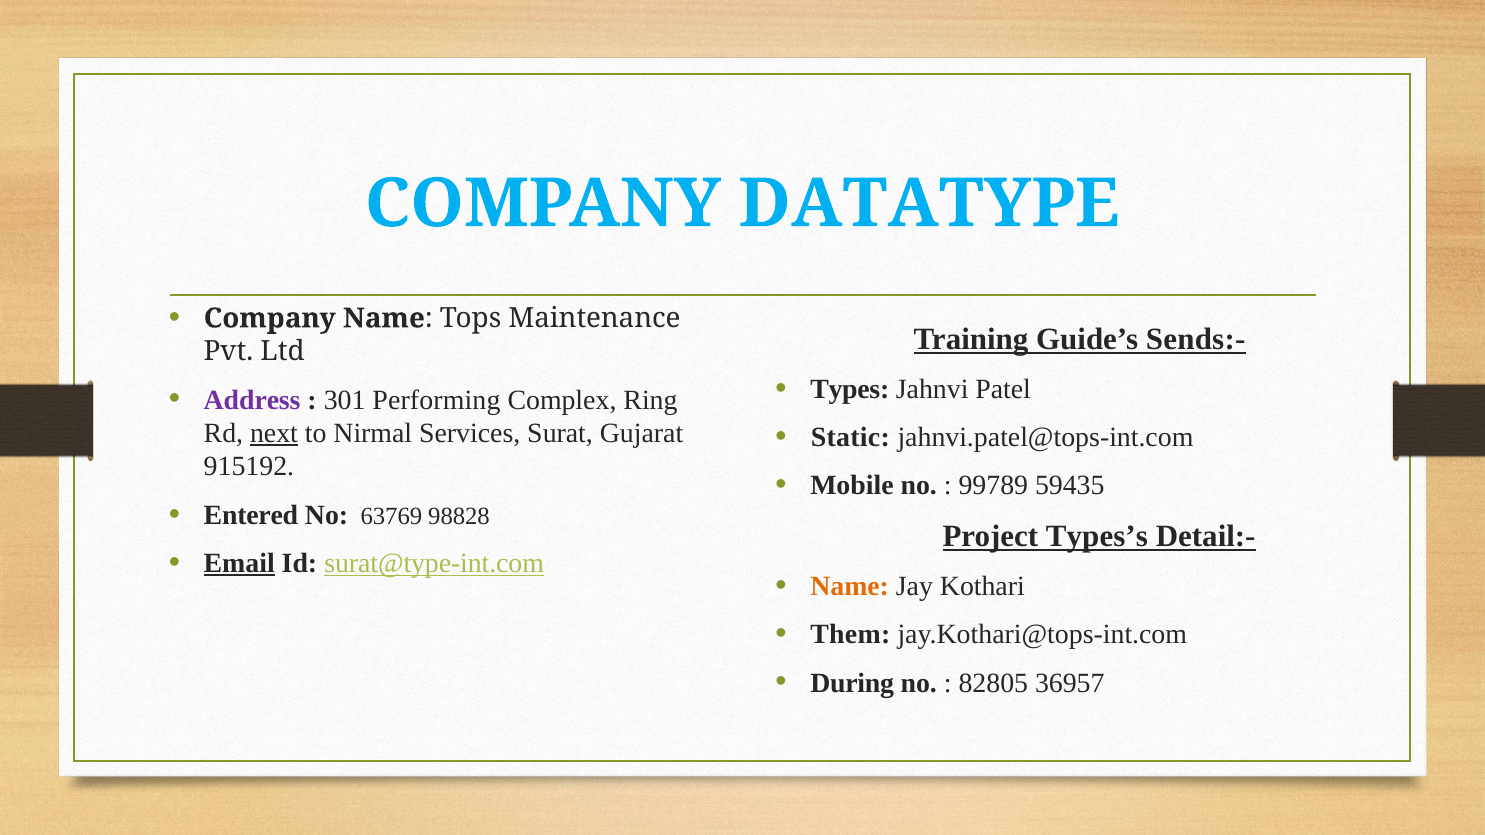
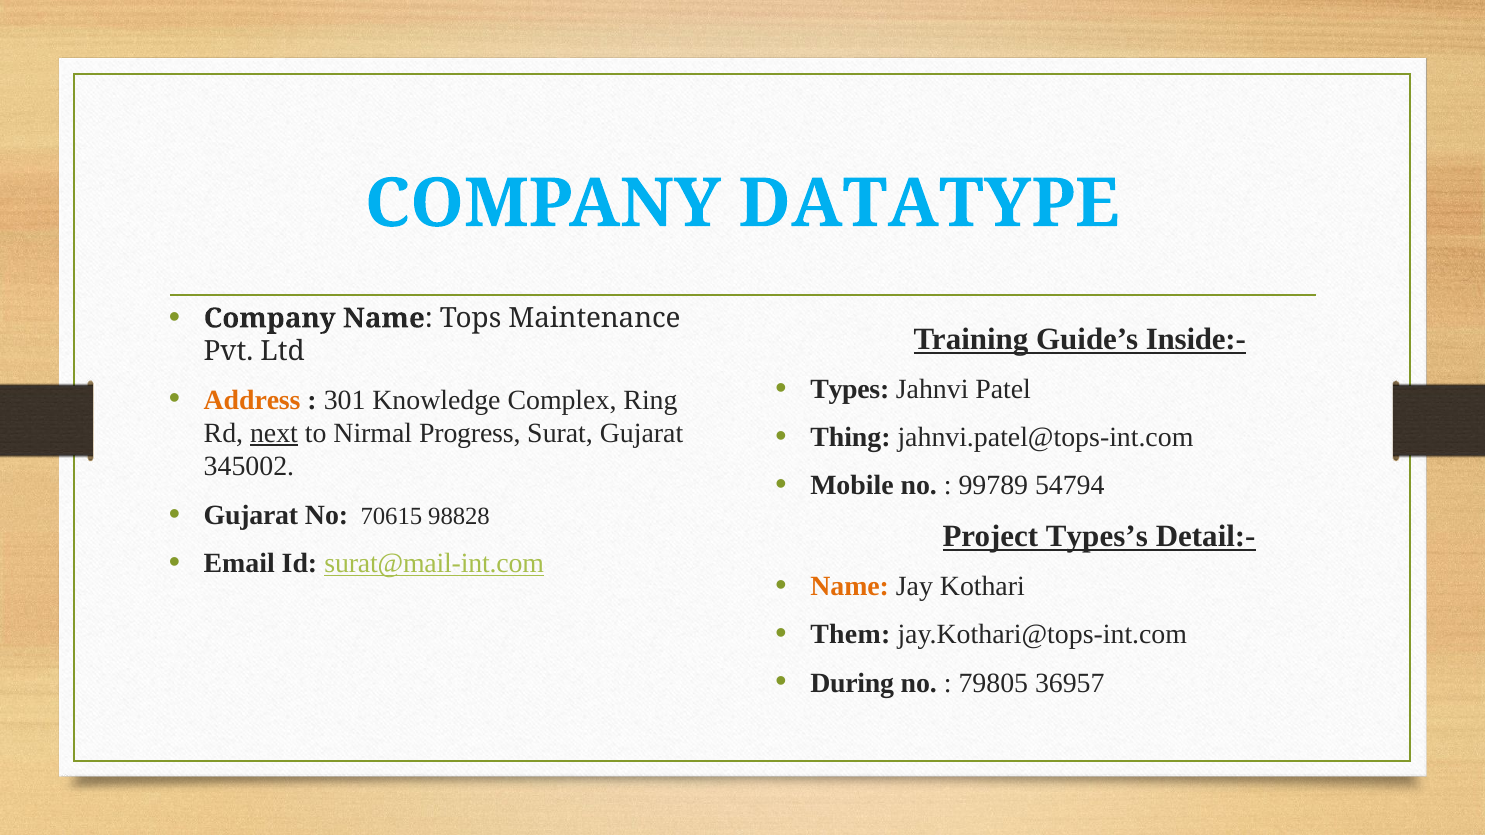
Sends:-: Sends:- -> Inside:-
Address colour: purple -> orange
Performing: Performing -> Knowledge
Services: Services -> Progress
Static: Static -> Thing
915192: 915192 -> 345002
59435: 59435 -> 54794
Entered at (251, 515): Entered -> Gujarat
63769: 63769 -> 70615
Email underline: present -> none
surat@type-int.com: surat@type-int.com -> surat@mail-int.com
82805: 82805 -> 79805
